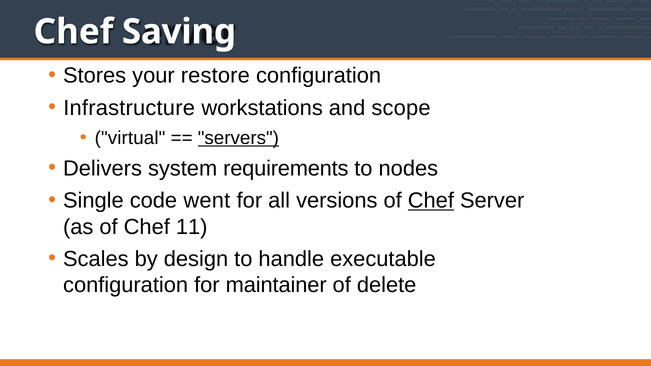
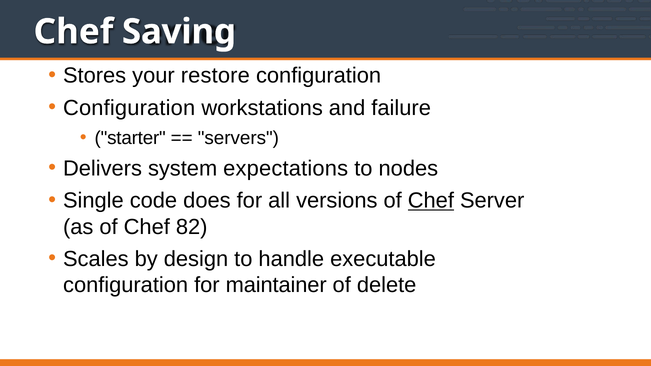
Infrastructure at (129, 108): Infrastructure -> Configuration
scope: scope -> failure
virtual: virtual -> starter
servers underline: present -> none
requirements: requirements -> expectations
went: went -> does
11: 11 -> 82
